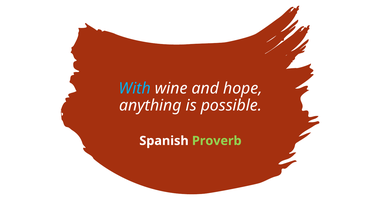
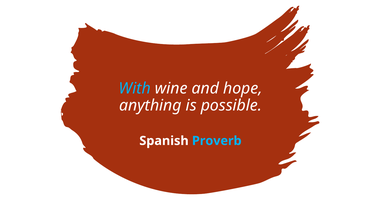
Proverb colour: light green -> light blue
